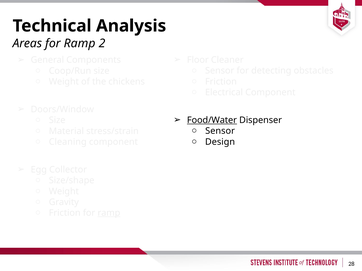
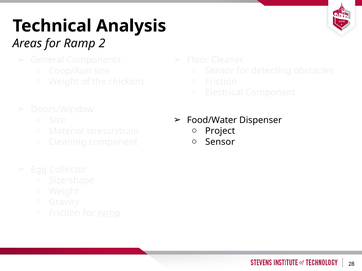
Food/Water underline: present -> none
Sensor at (220, 131): Sensor -> Project
Design at (220, 142): Design -> Sensor
